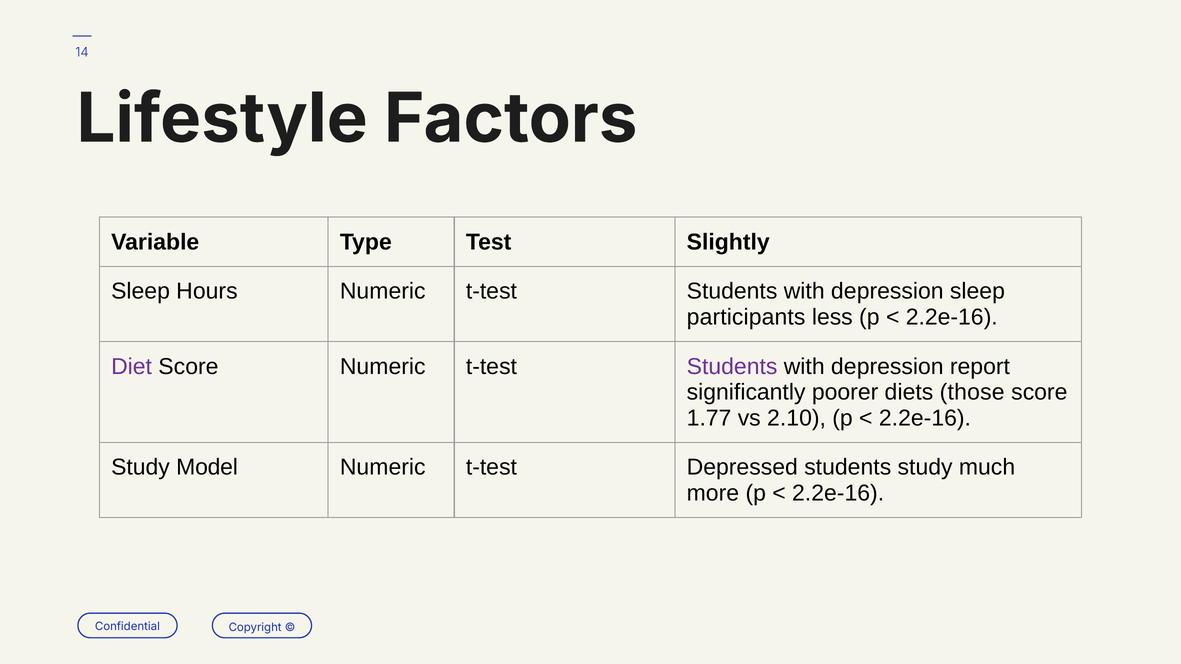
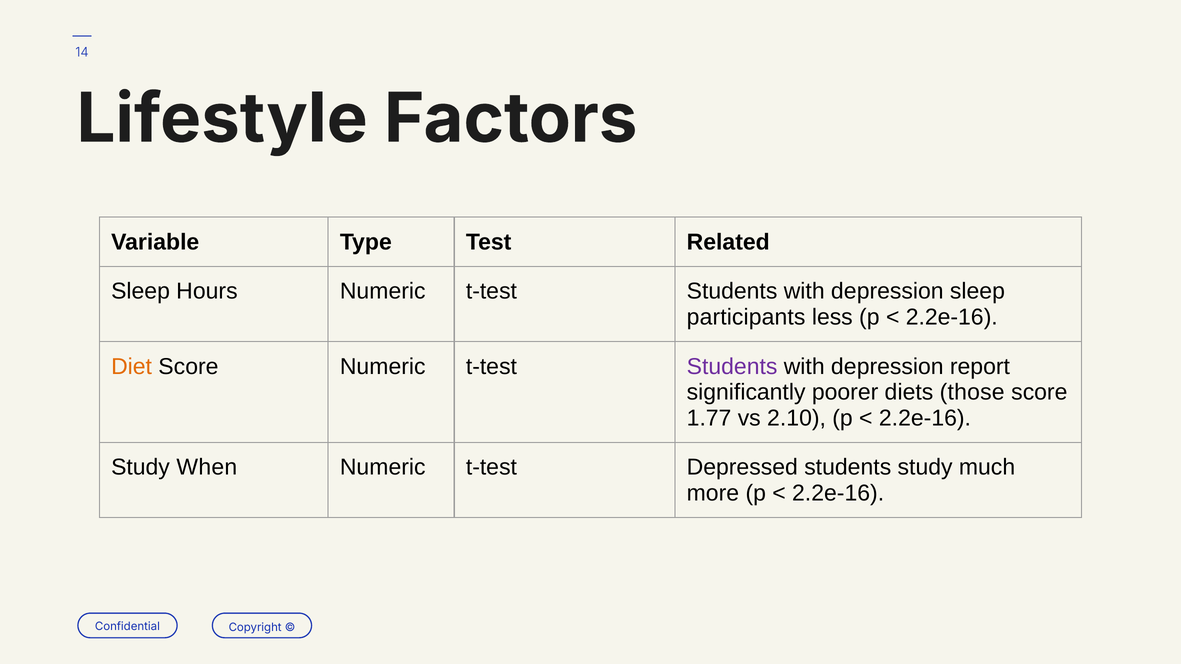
Slightly: Slightly -> Related
Diet colour: purple -> orange
Model: Model -> When
